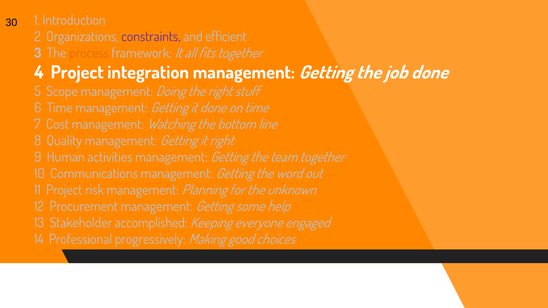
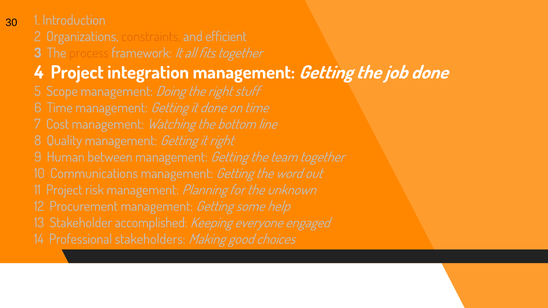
constraints colour: purple -> orange
activities: activities -> between
progressively: progressively -> stakeholders
